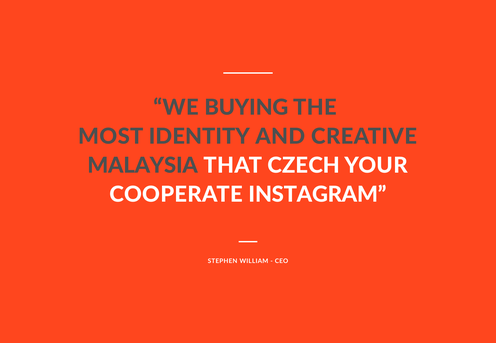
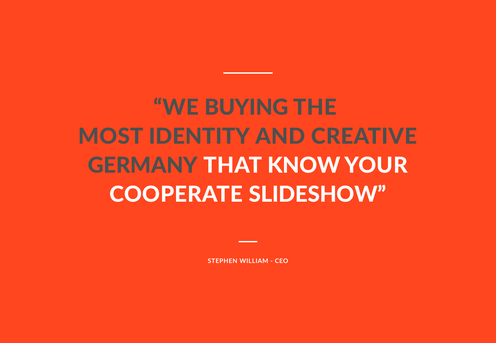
MALAYSIA: MALAYSIA -> GERMANY
CZECH: CZECH -> KNOW
INSTAGRAM: INSTAGRAM -> SLIDESHOW
